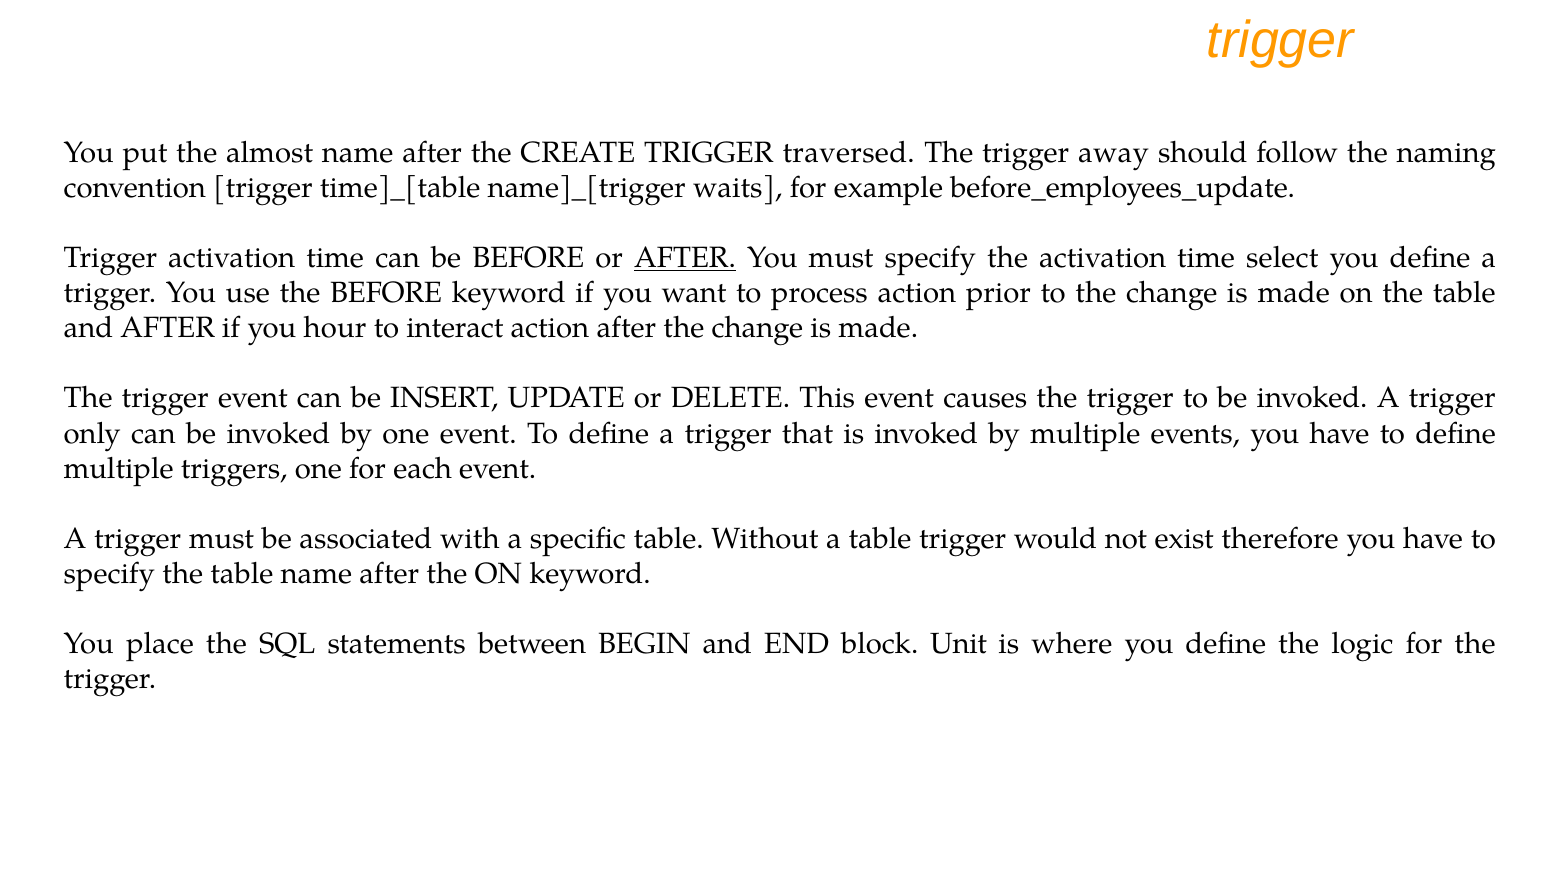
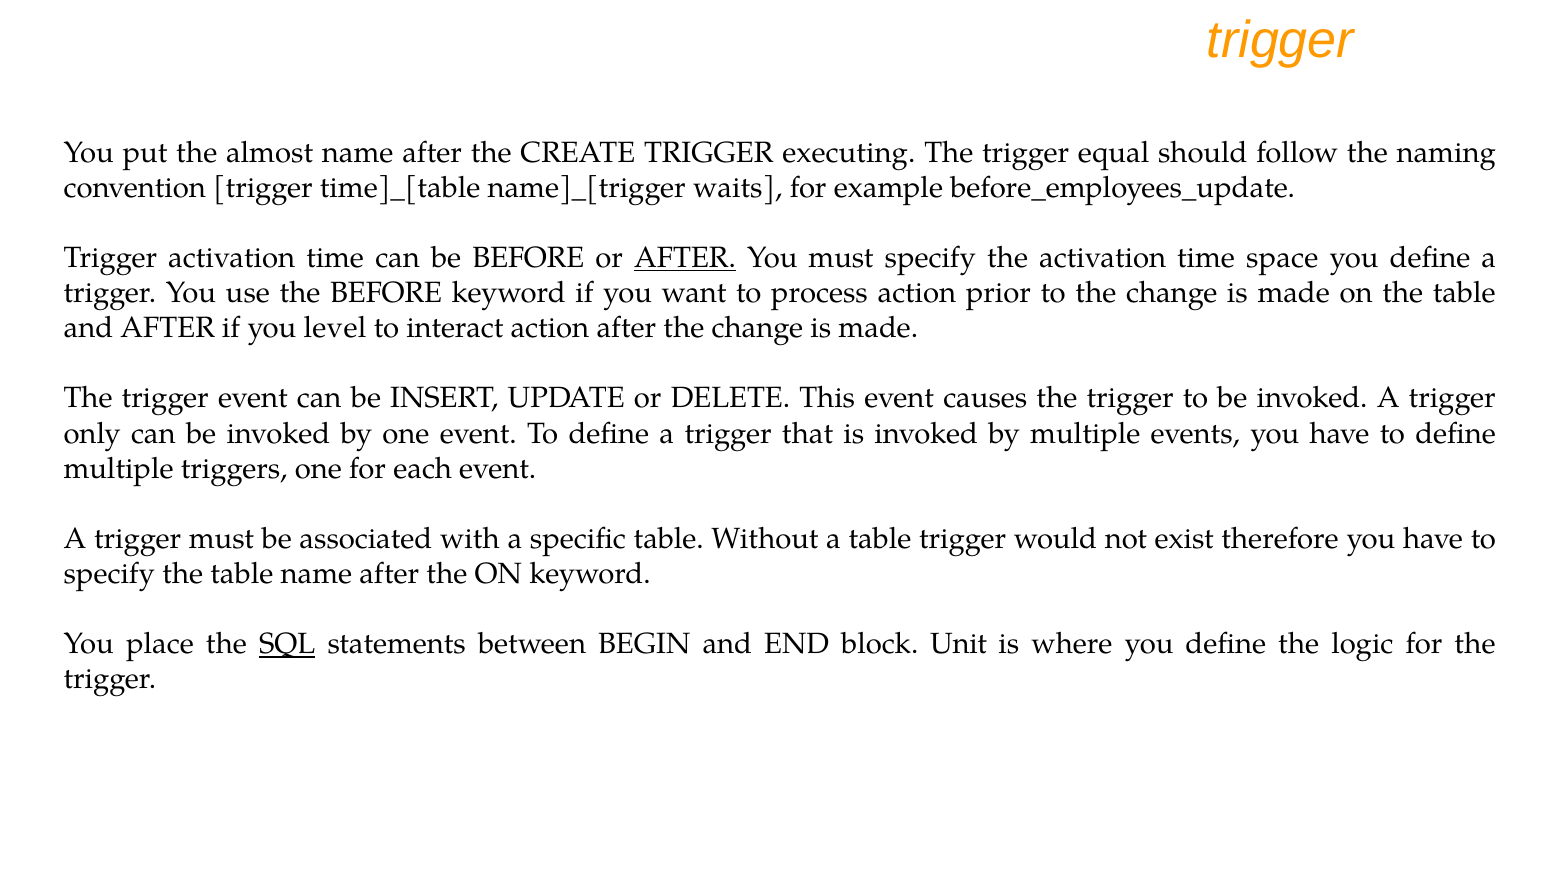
traversed: traversed -> executing
away: away -> equal
select: select -> space
hour: hour -> level
SQL underline: none -> present
